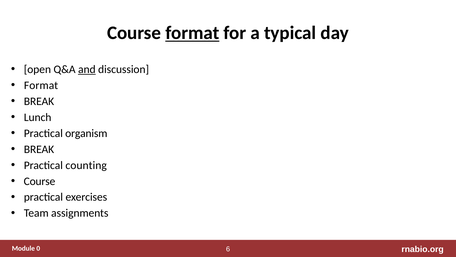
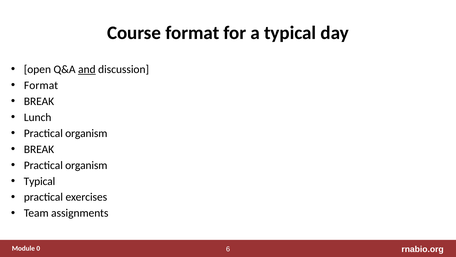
format at (192, 33) underline: present -> none
counting at (86, 165): counting -> organism
Course at (40, 181): Course -> Typical
